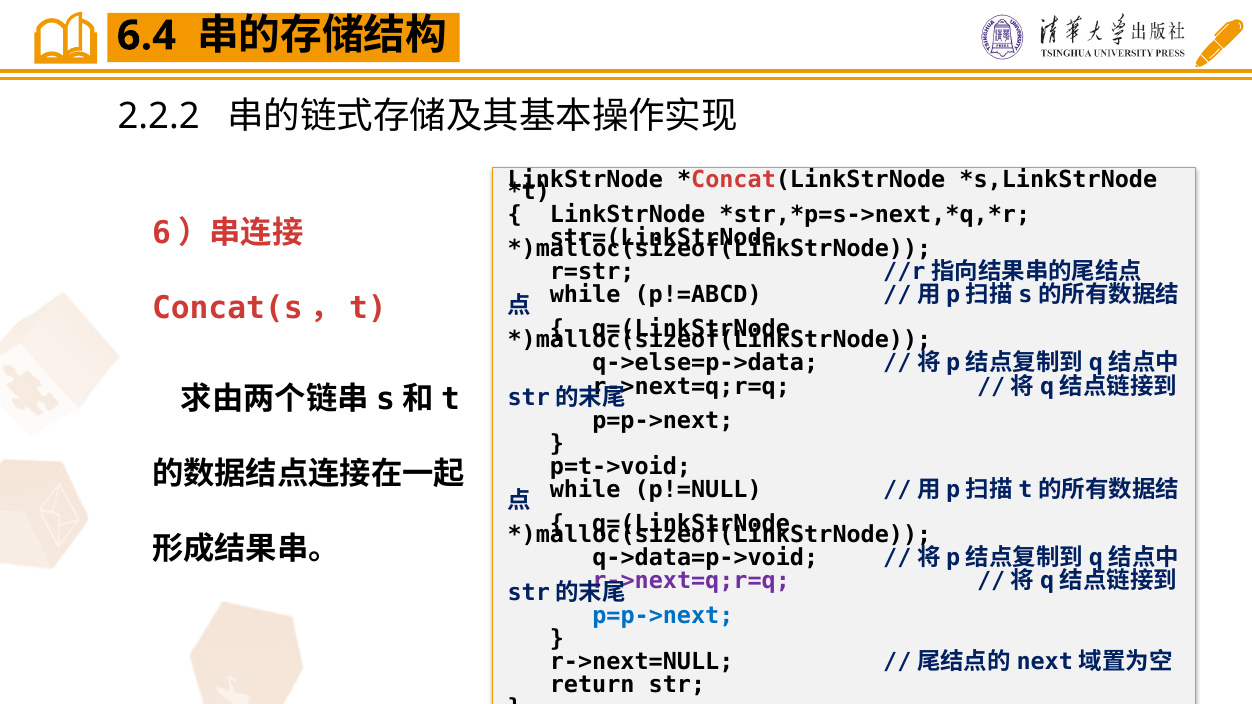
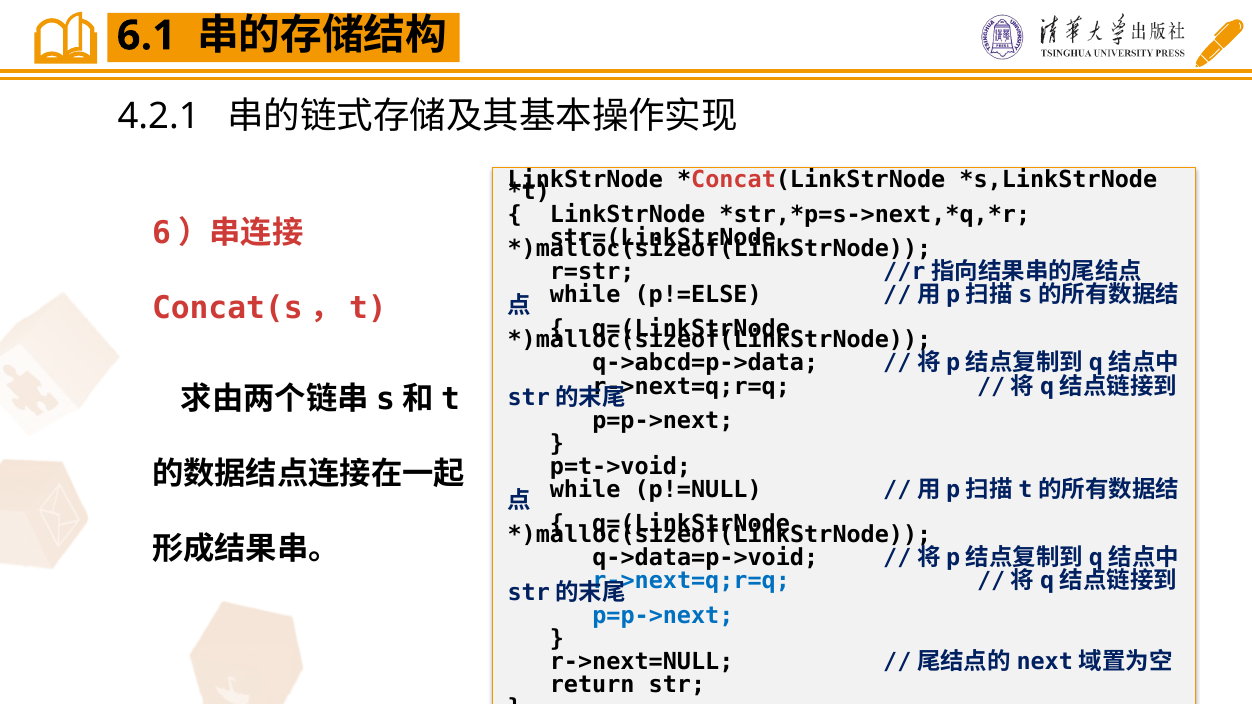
6.4: 6.4 -> 6.1
2.2.2: 2.2.2 -> 4.2.1
p!=ABCD: p!=ABCD -> p!=ELSE
q->else=p->data: q->else=p->data -> q->abcd=p->data
r->next=q;r=q at (691, 581) colour: purple -> blue
